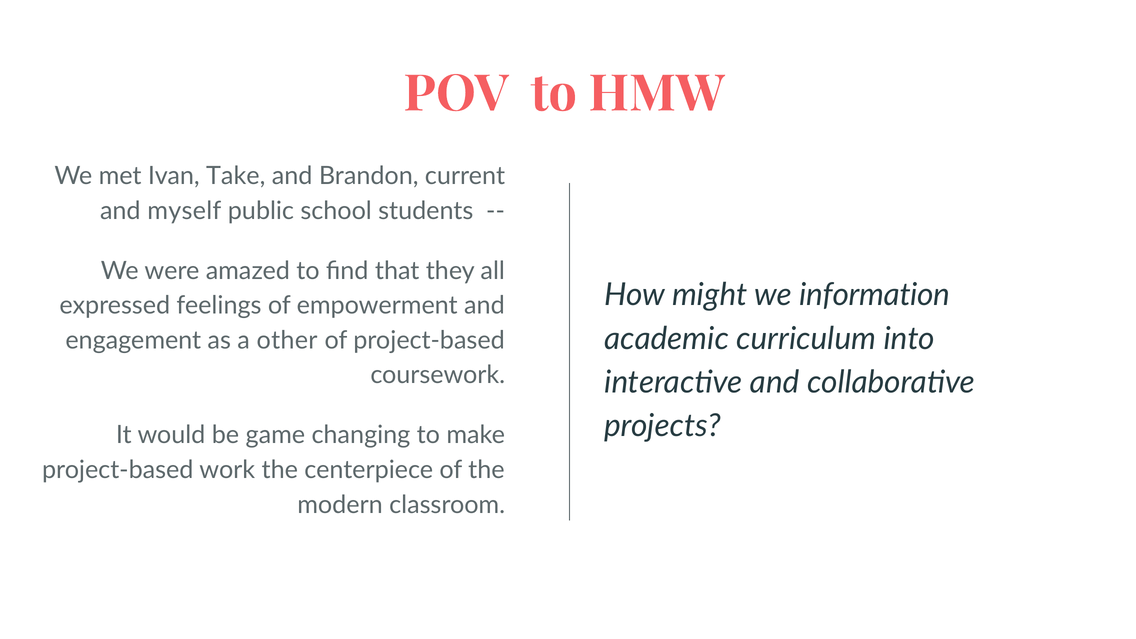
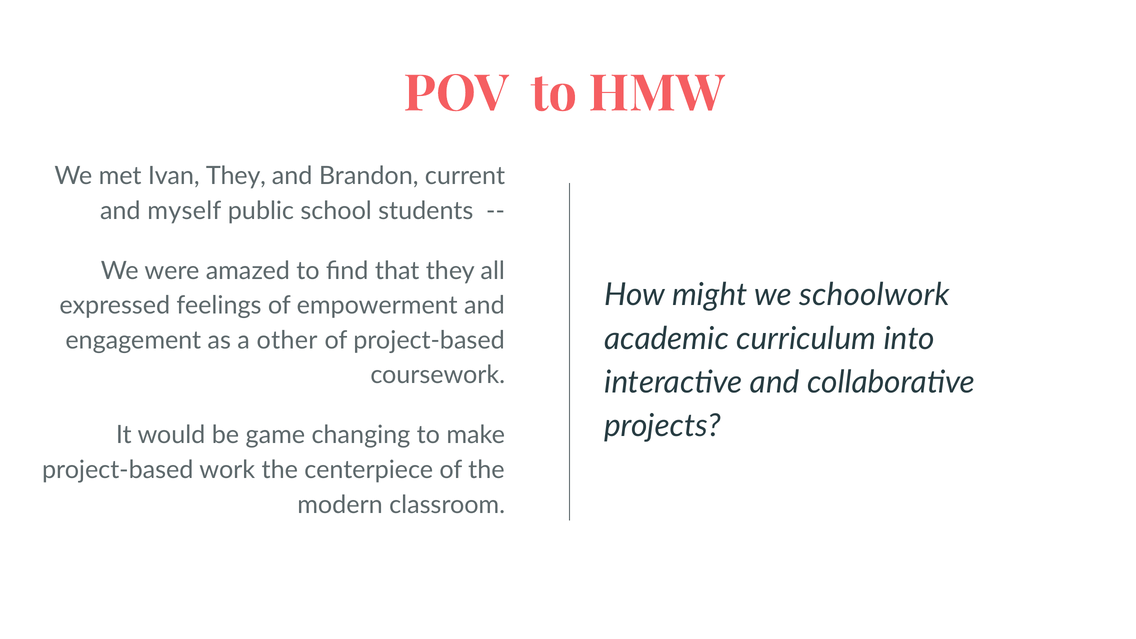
Ivan Take: Take -> They
information: information -> schoolwork
